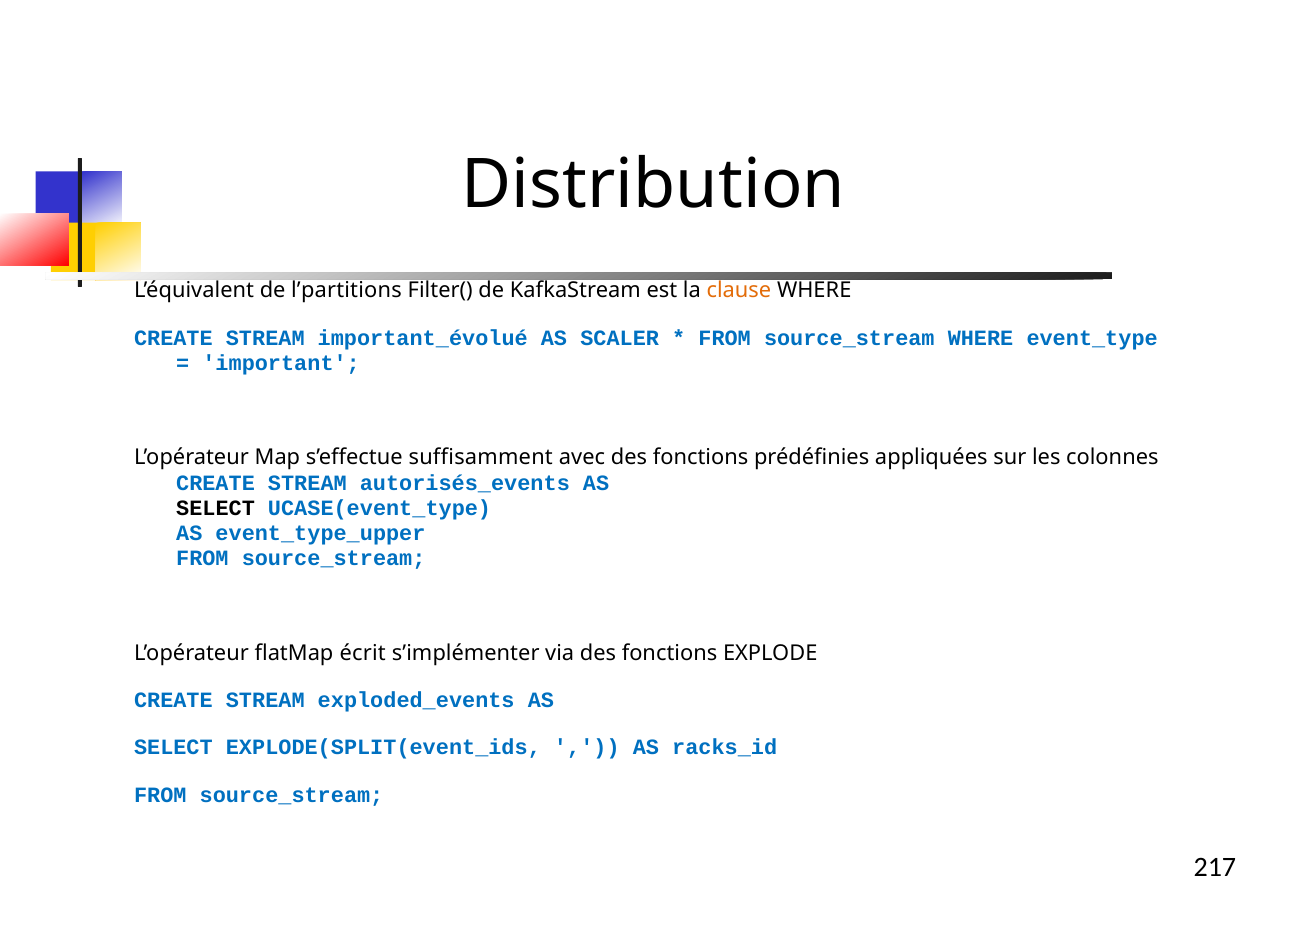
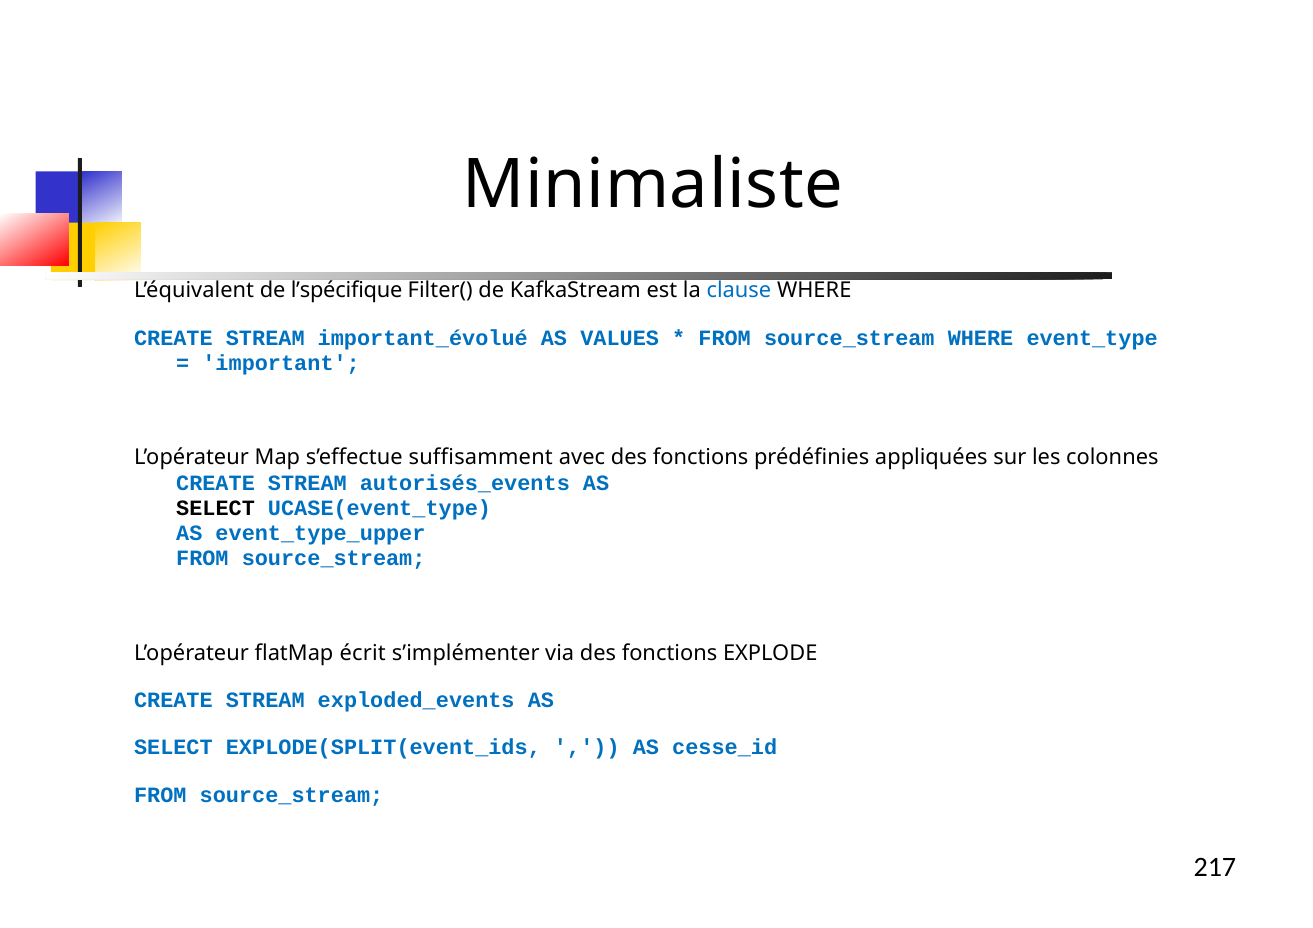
Distribution: Distribution -> Minimaliste
l’partitions: l’partitions -> l’spécifique
clause colour: orange -> blue
SCALER: SCALER -> VALUES
racks_id: racks_id -> cesse_id
